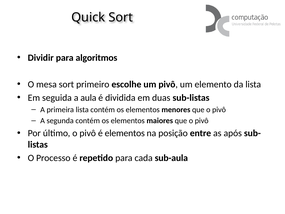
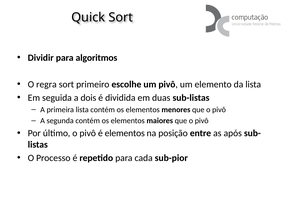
mesa: mesa -> regra
aula: aula -> dois
sub-aula: sub-aula -> sub-pior
